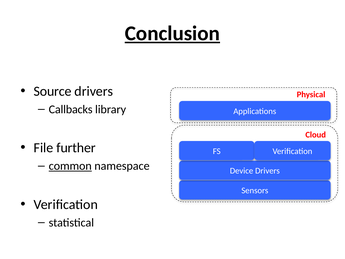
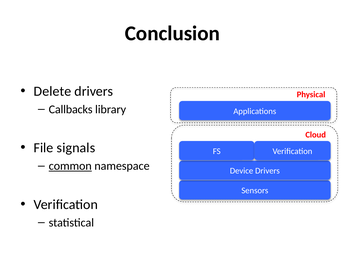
Conclusion underline: present -> none
Source: Source -> Delete
further: further -> signals
